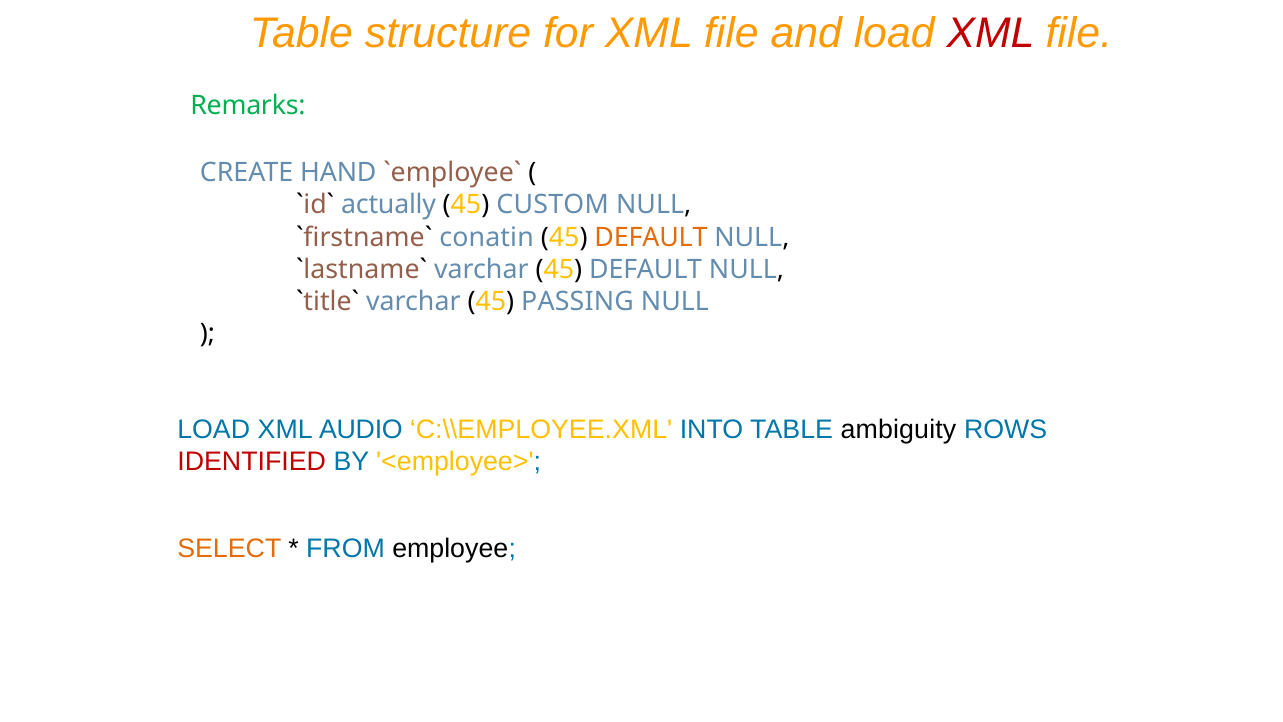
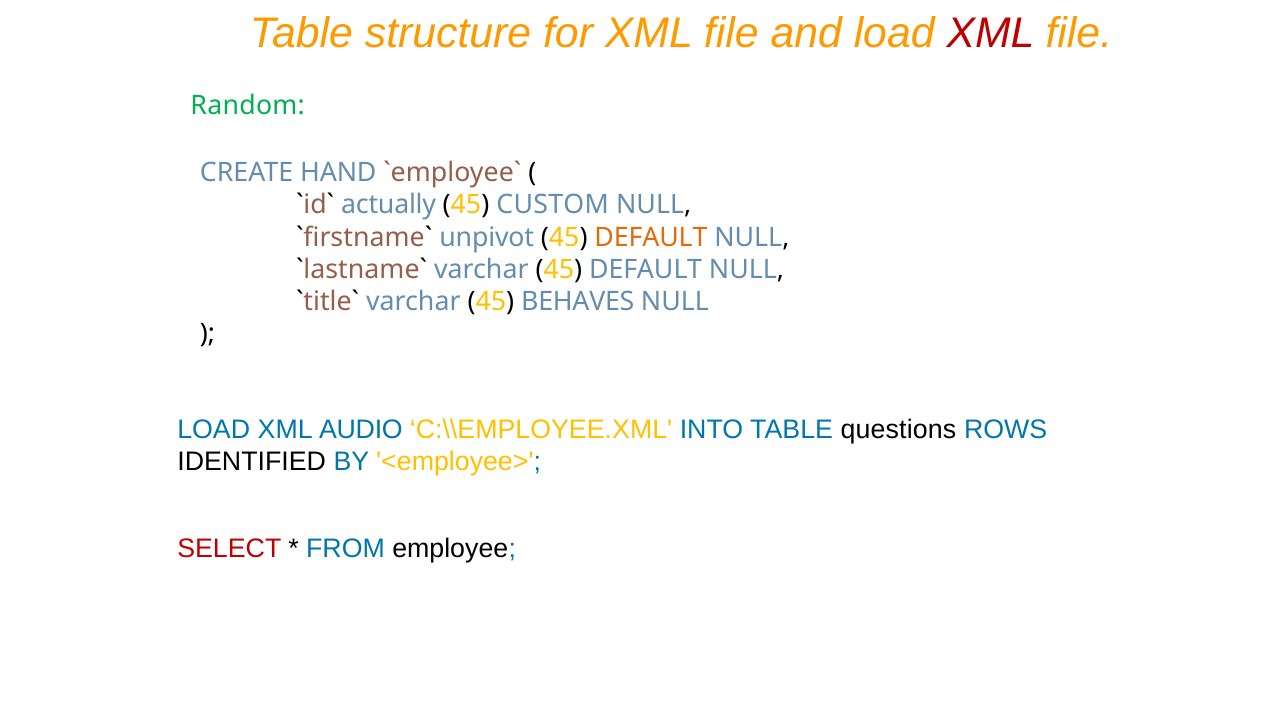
Remarks: Remarks -> Random
conatin: conatin -> unpivot
PASSING: PASSING -> BEHAVES
ambiguity: ambiguity -> questions
IDENTIFIED colour: red -> black
SELECT colour: orange -> red
